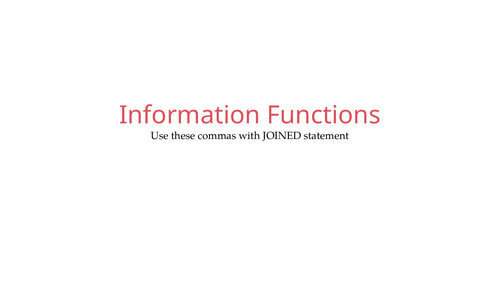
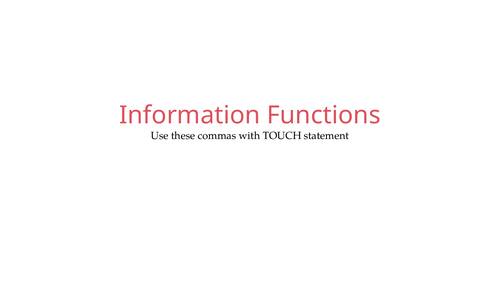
JOINED: JOINED -> TOUCH
